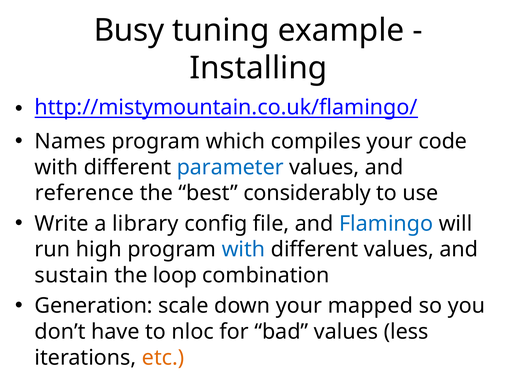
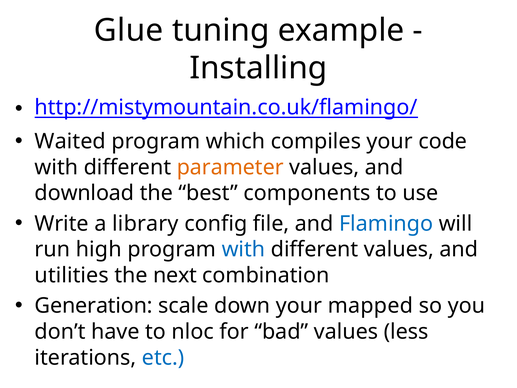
Busy: Busy -> Glue
Names: Names -> Waited
parameter colour: blue -> orange
reference: reference -> download
considerably: considerably -> components
sustain: sustain -> utilities
loop: loop -> next
etc colour: orange -> blue
